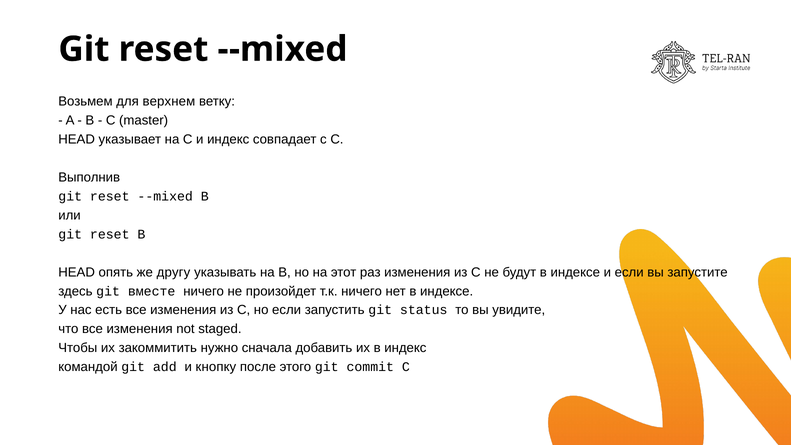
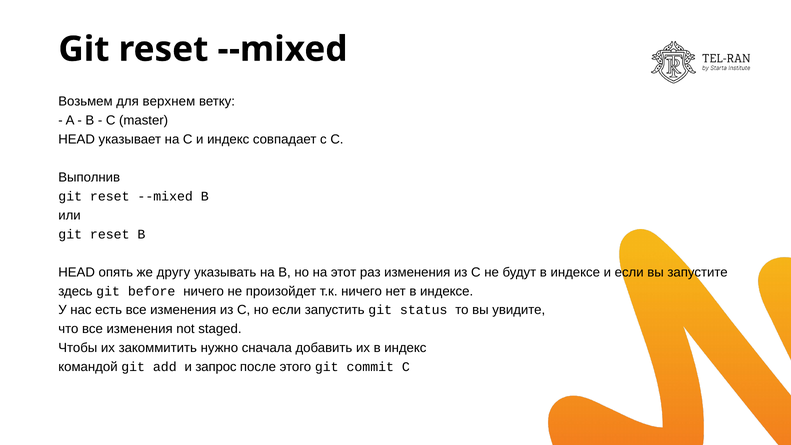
вместе: вместе -> before
кнопку: кнопку -> запрос
